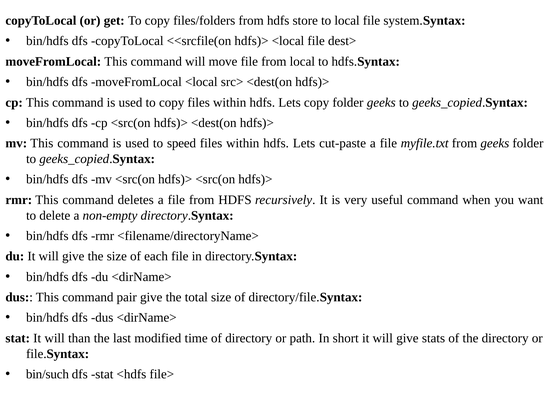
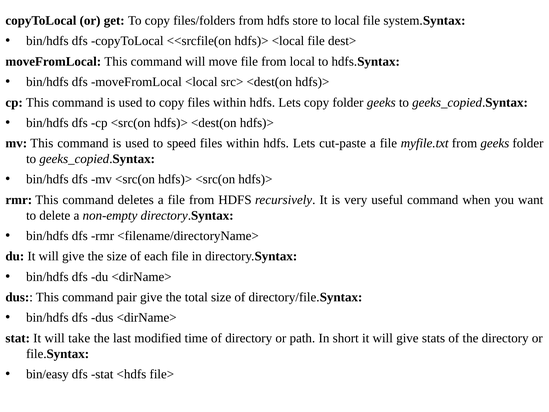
than: than -> take
bin/such: bin/such -> bin/easy
